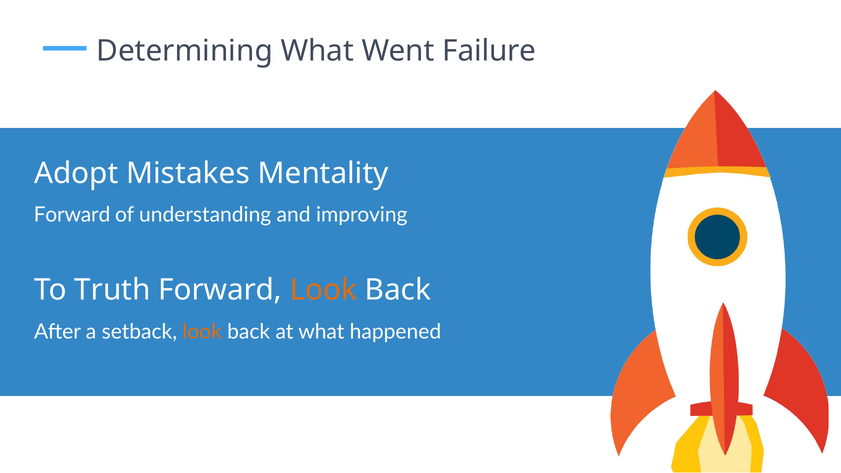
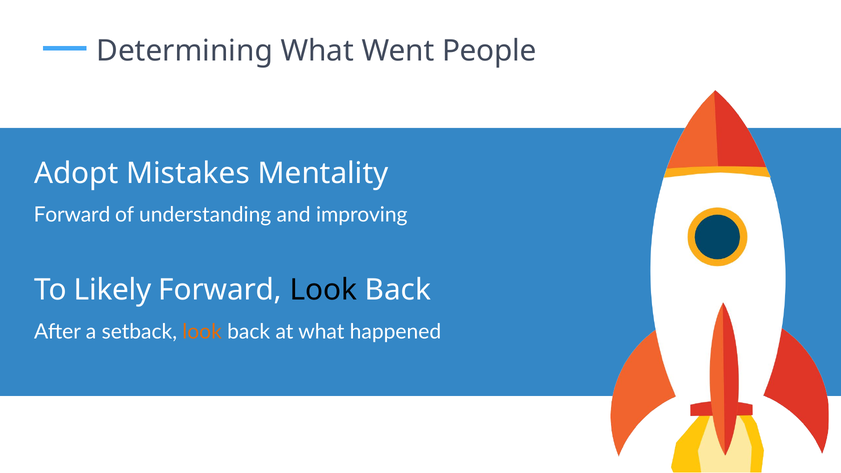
Failure: Failure -> People
Truth: Truth -> Likely
Look at (323, 290) colour: orange -> black
